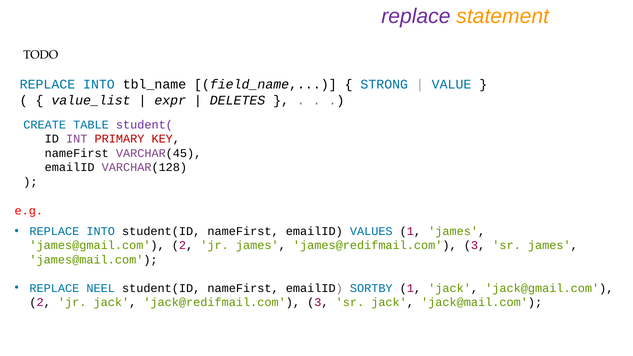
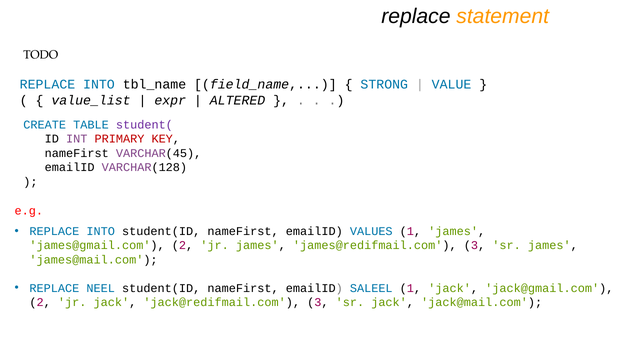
replace at (416, 16) colour: purple -> black
DELETES: DELETES -> ALTERED
SORTBY: SORTBY -> SALEEL
